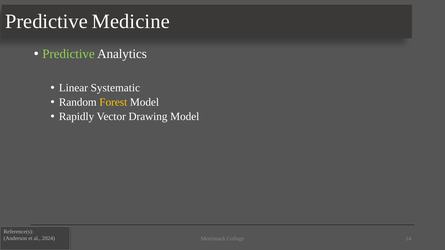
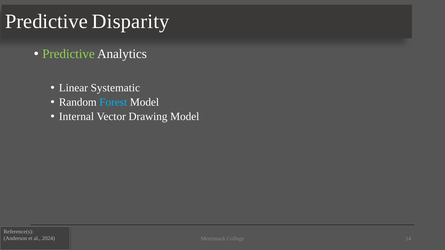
Medicine: Medicine -> Disparity
Forest colour: yellow -> light blue
Rapidly: Rapidly -> Internal
